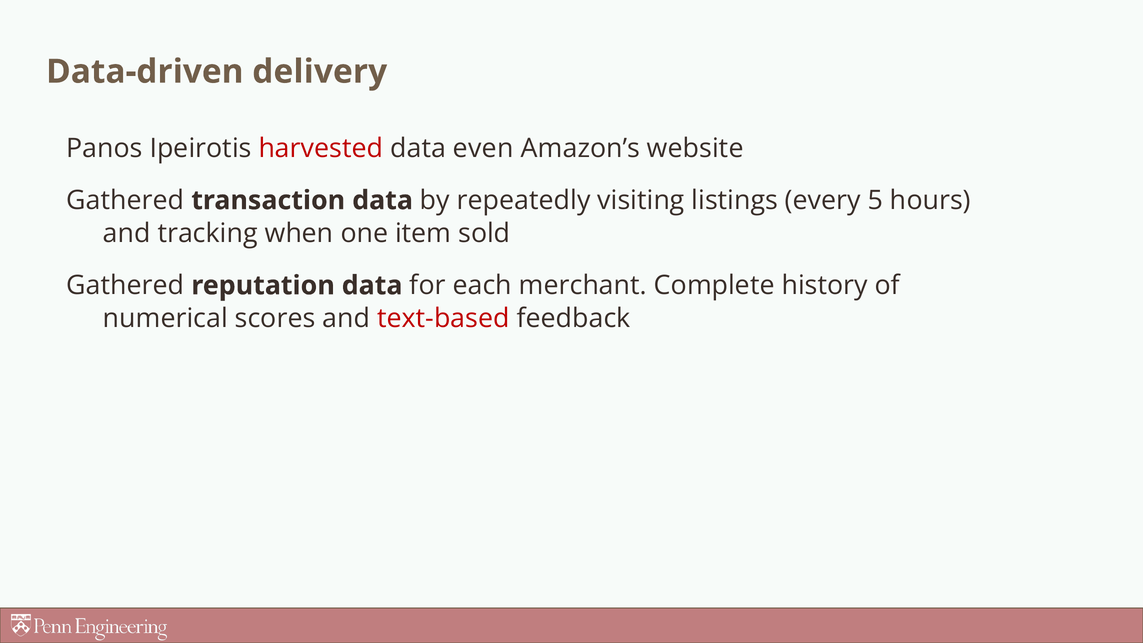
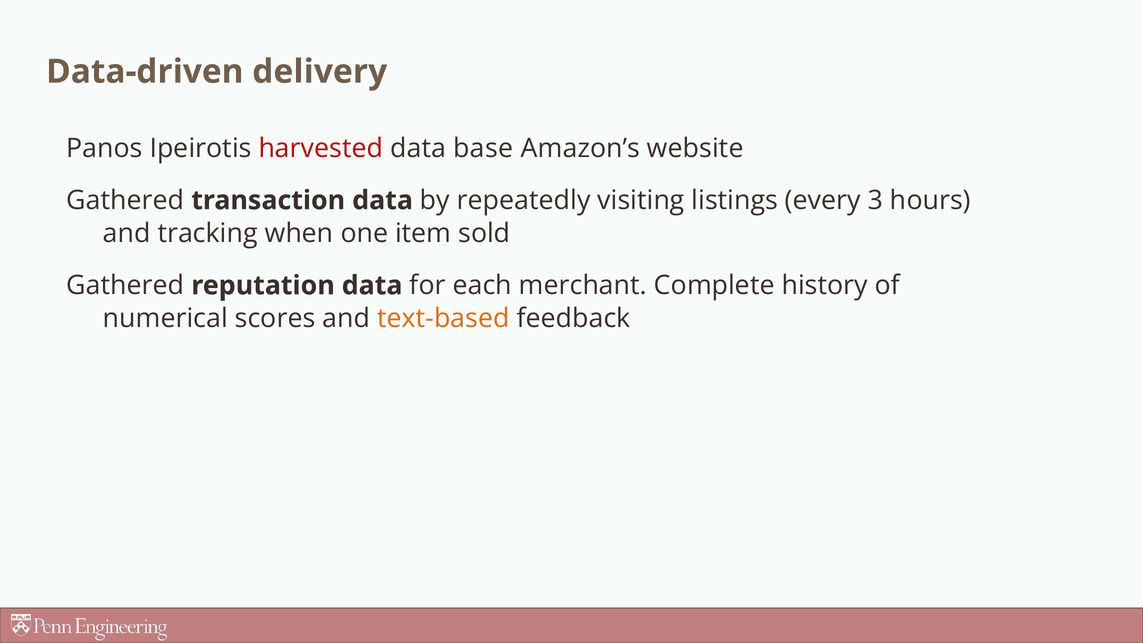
even: even -> base
5: 5 -> 3
text-based colour: red -> orange
